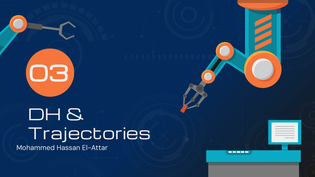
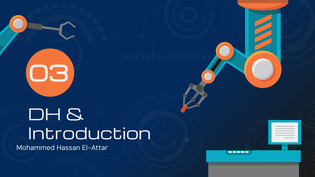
Trajectories: Trajectories -> Introduction
